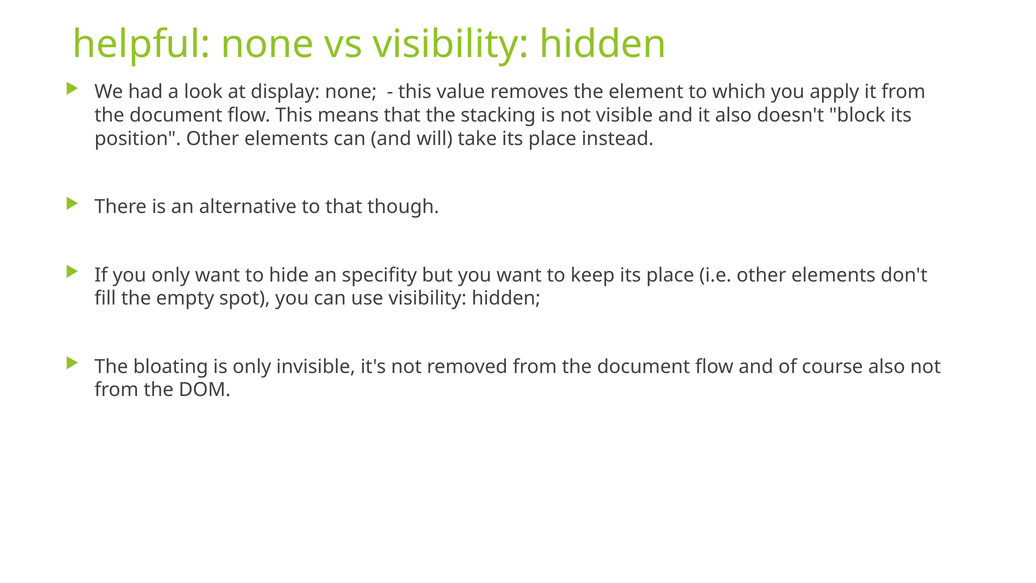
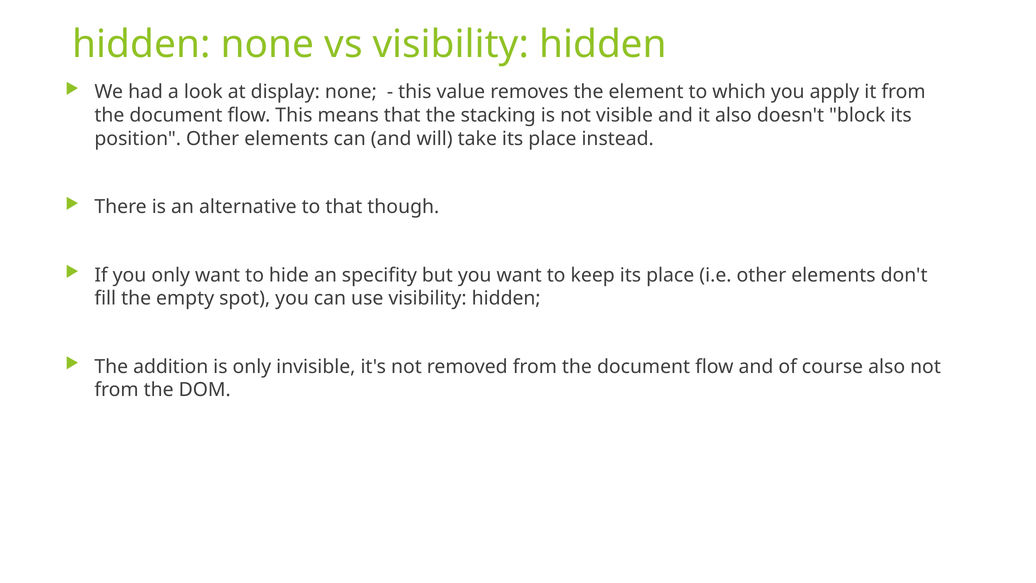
helpful at (141, 45): helpful -> hidden
bloating: bloating -> addition
